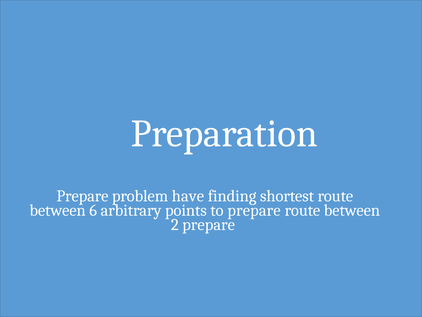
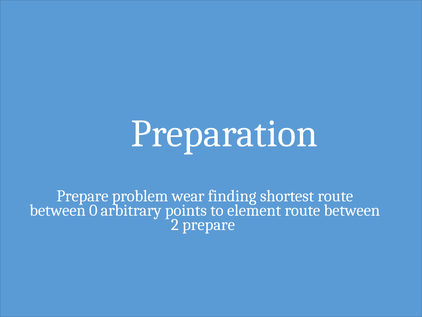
have: have -> wear
6: 6 -> 0
to prepare: prepare -> element
